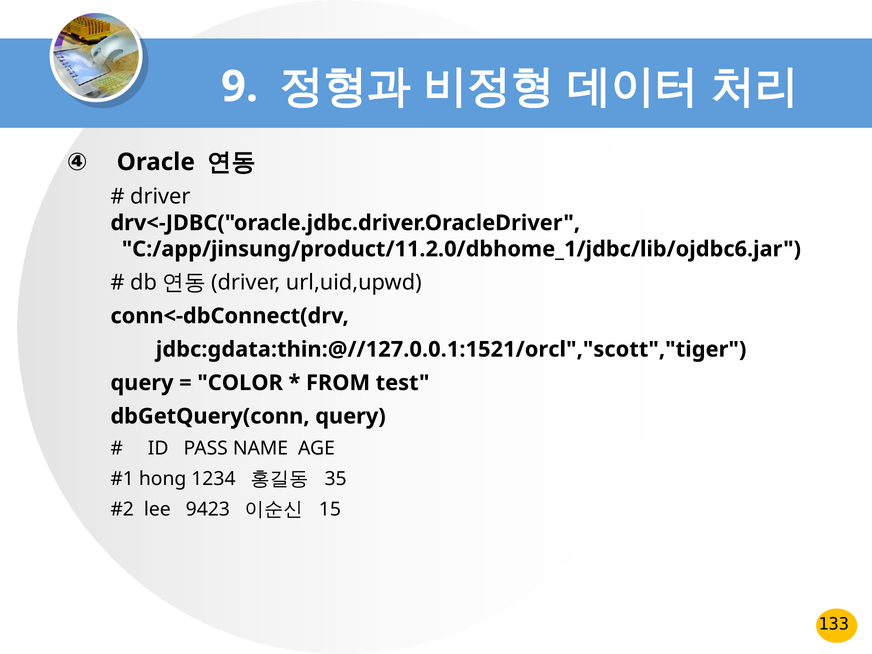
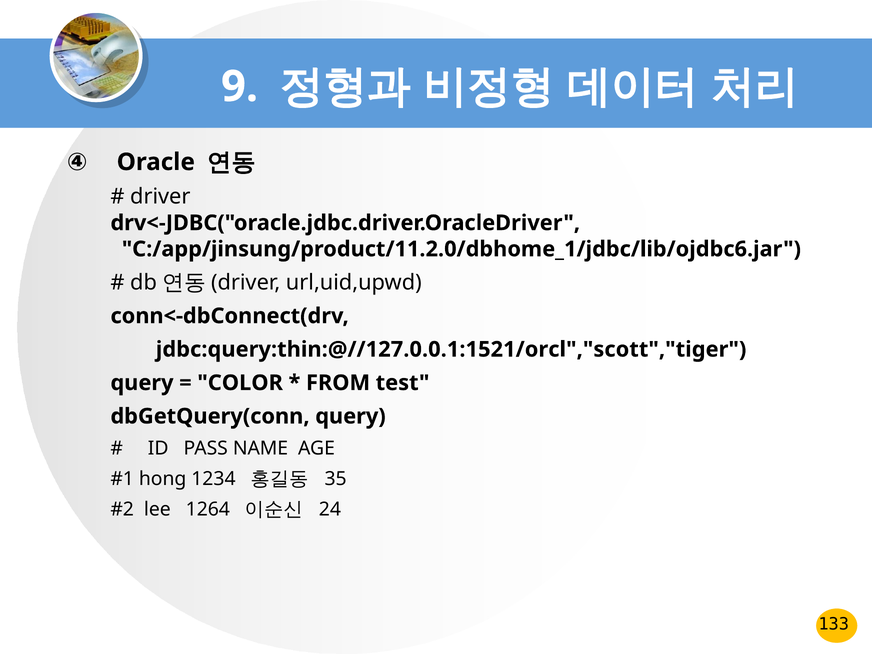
jdbc:gdata:thin:@//127.0.0.1:1521/orcl","scott","tiger: jdbc:gdata:thin:@//127.0.0.1:1521/orcl","scott","tiger -> jdbc:query:thin:@//127.0.0.1:1521/orcl","scott","tiger
9423: 9423 -> 1264
15: 15 -> 24
